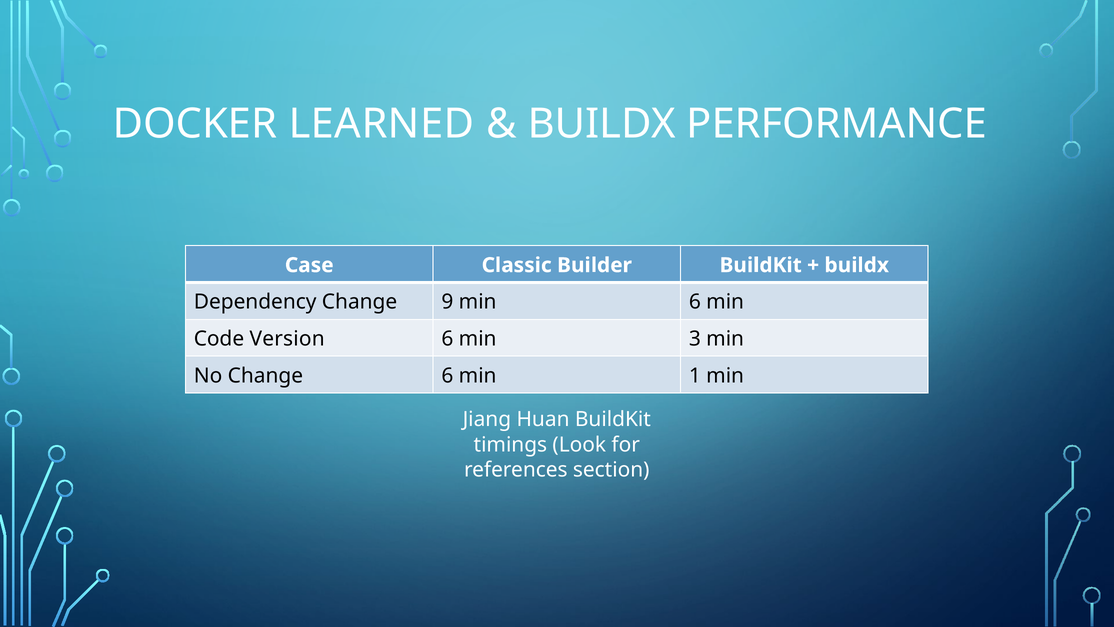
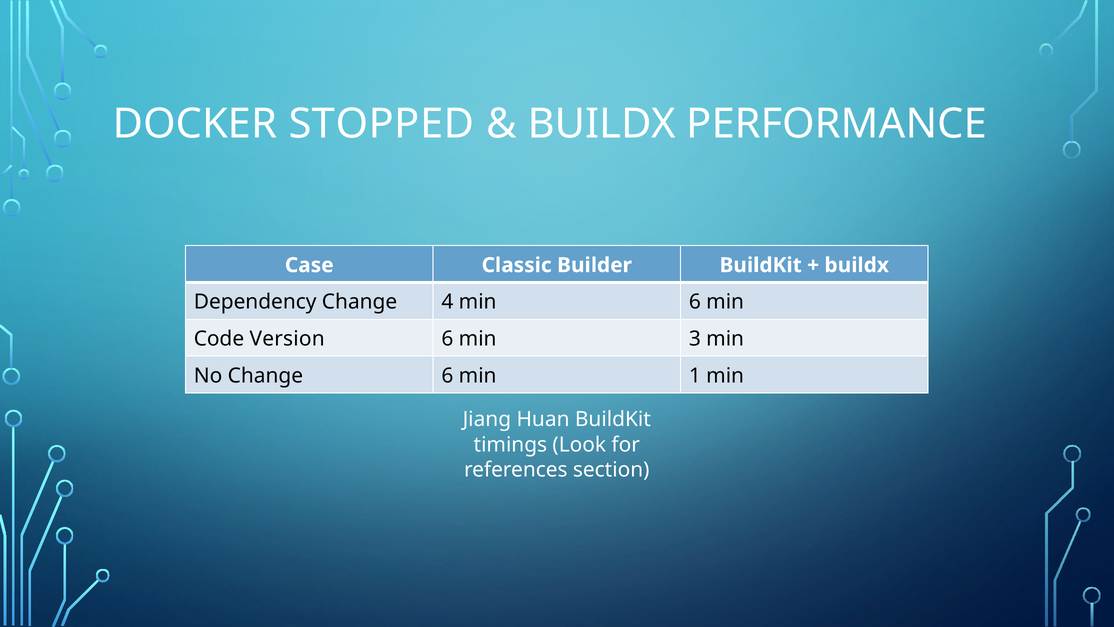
LEARNED: LEARNED -> STOPPED
9: 9 -> 4
